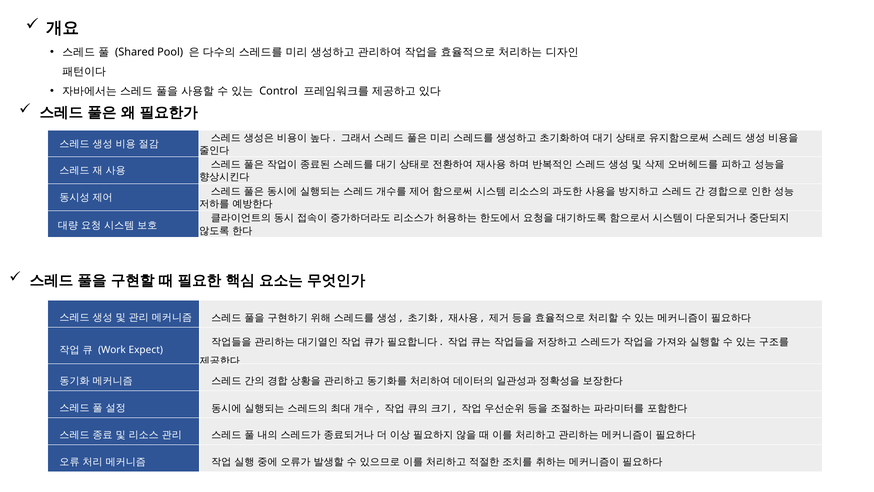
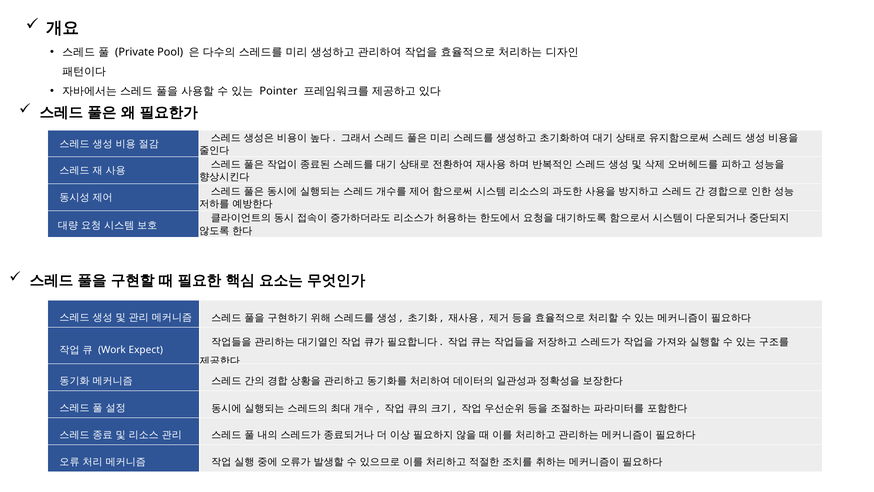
Shared: Shared -> Private
Control: Control -> Pointer
